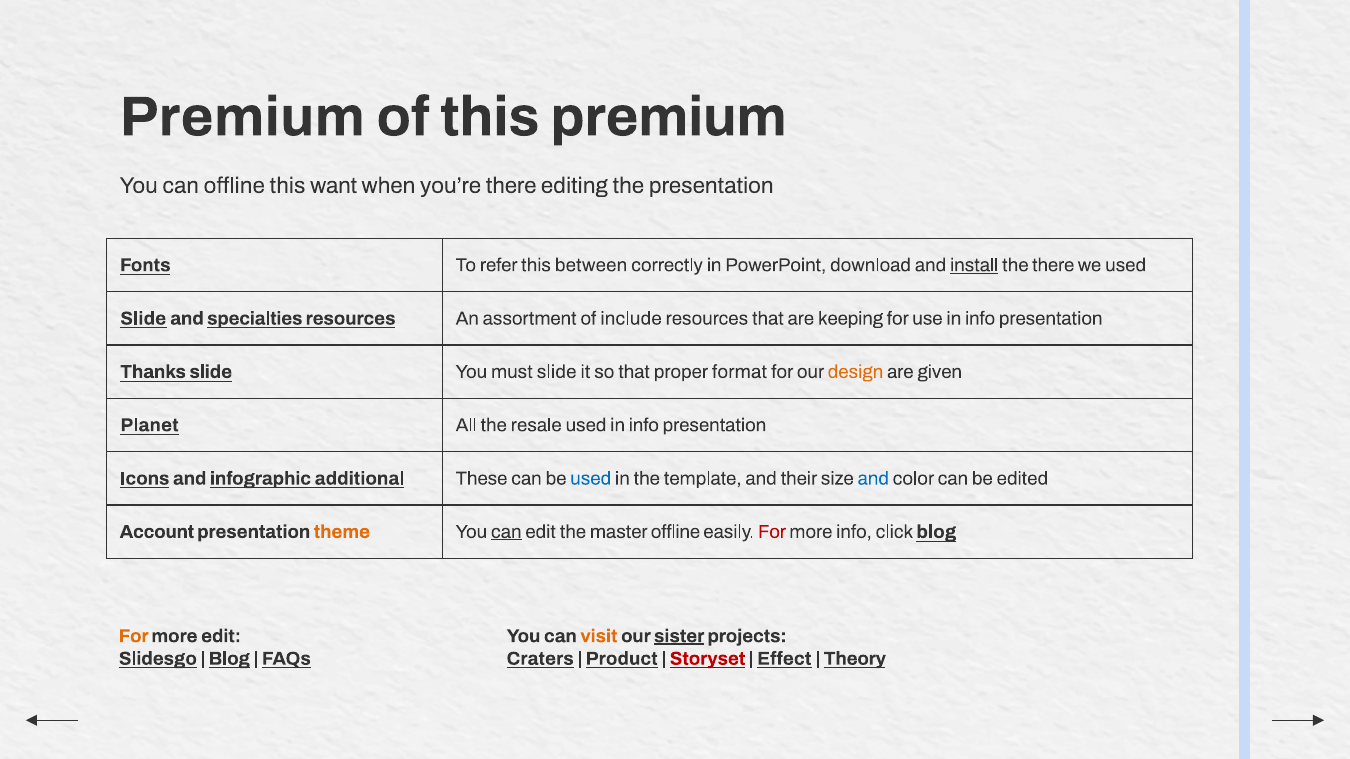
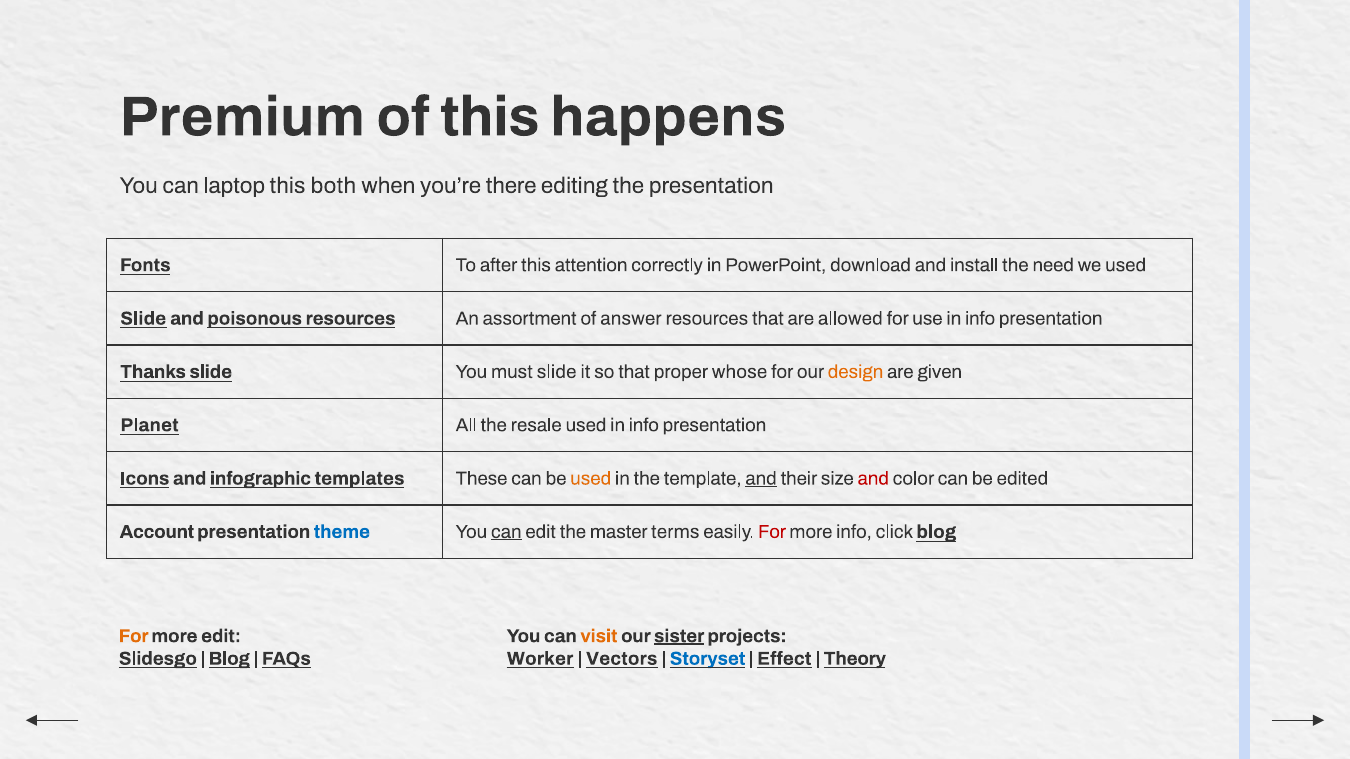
this premium: premium -> happens
can offline: offline -> laptop
want: want -> both
refer: refer -> after
between: between -> attention
install underline: present -> none
the there: there -> need
specialties: specialties -> poisonous
include: include -> answer
keeping: keeping -> allowed
format: format -> whose
additional: additional -> templates
used at (591, 479) colour: blue -> orange
and at (761, 479) underline: none -> present
and at (873, 479) colour: blue -> red
theme colour: orange -> blue
master offline: offline -> terms
Craters: Craters -> Worker
Product: Product -> Vectors
Storyset colour: red -> blue
